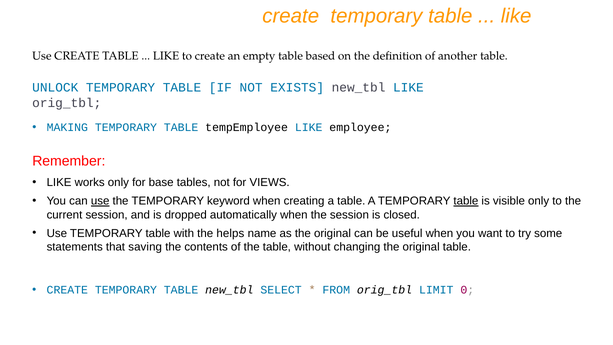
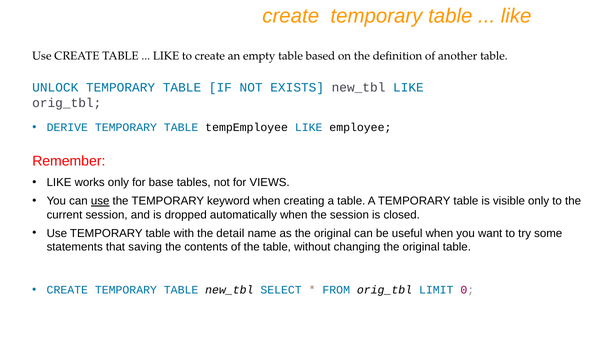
MAKING: MAKING -> DERIVE
table at (466, 201) underline: present -> none
helps: helps -> detail
